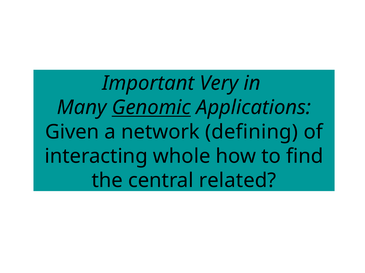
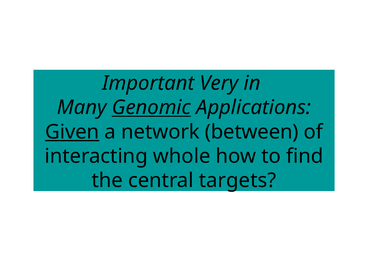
Given underline: none -> present
defining: defining -> between
related: related -> targets
